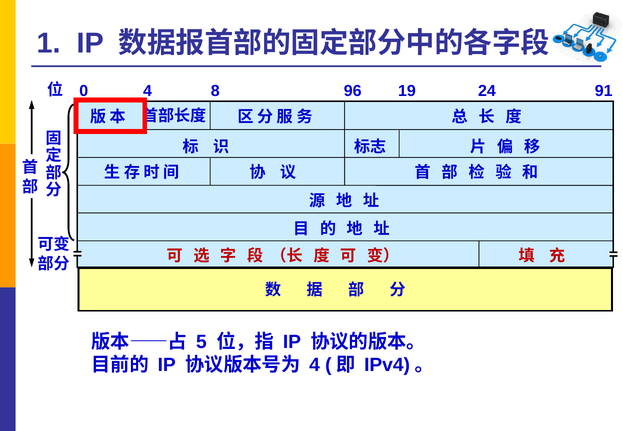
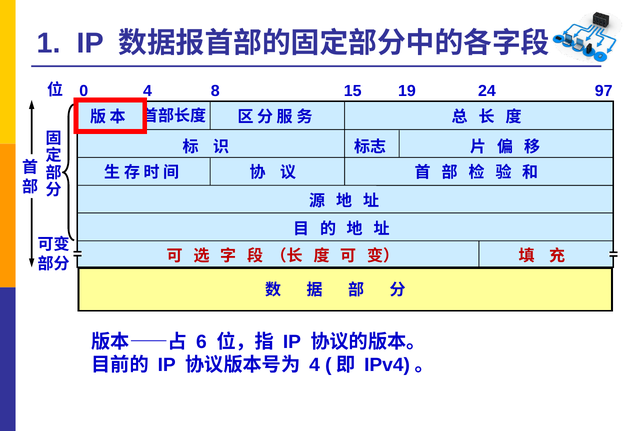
96: 96 -> 15
91: 91 -> 97
5: 5 -> 6
